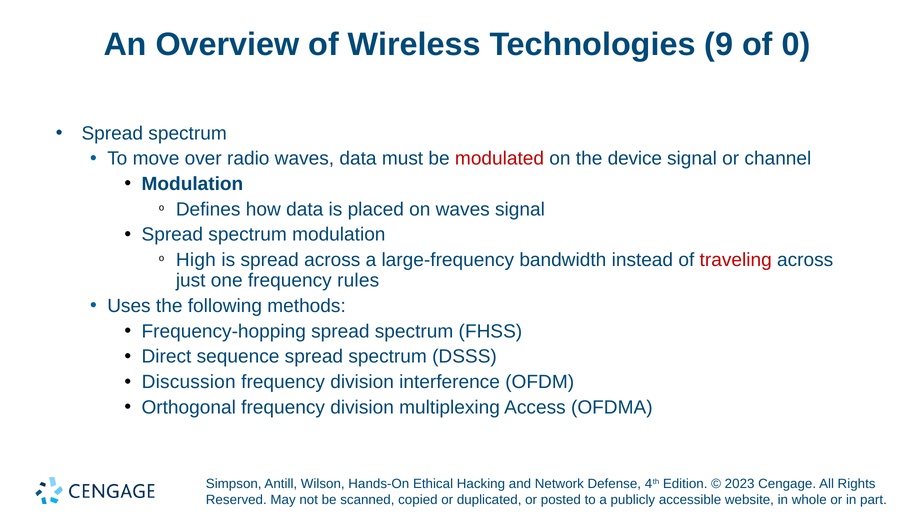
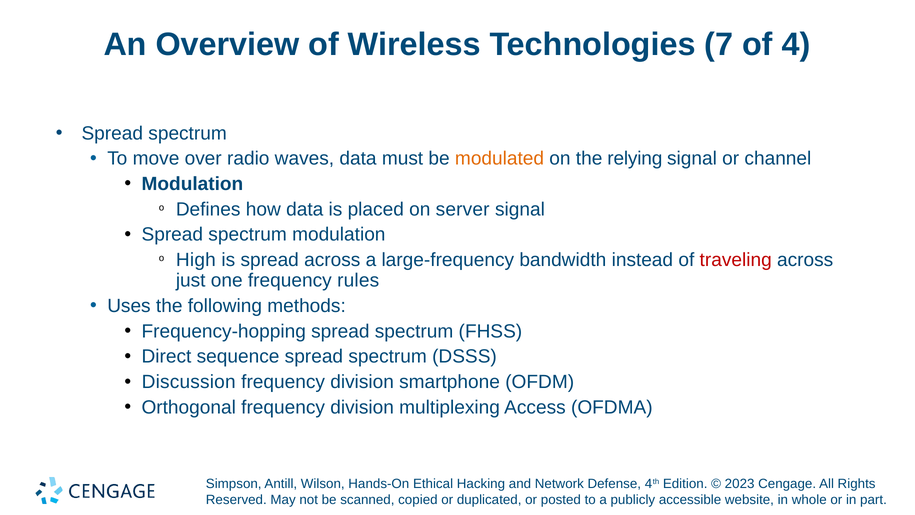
9: 9 -> 7
0: 0 -> 4
modulated colour: red -> orange
device: device -> relying
on waves: waves -> server
interference: interference -> smartphone
